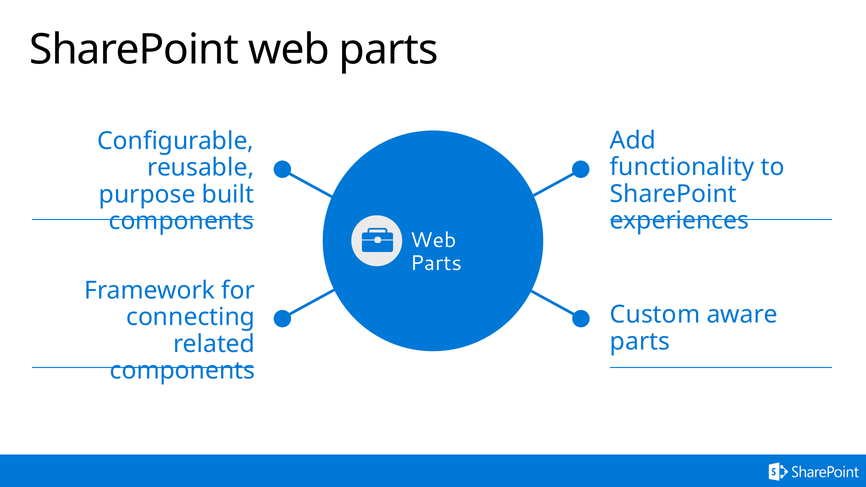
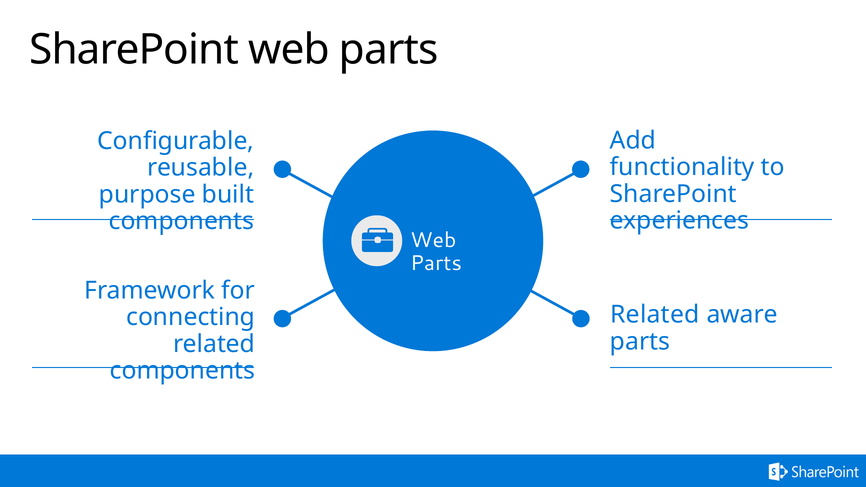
Custom at (655, 315): Custom -> Related
